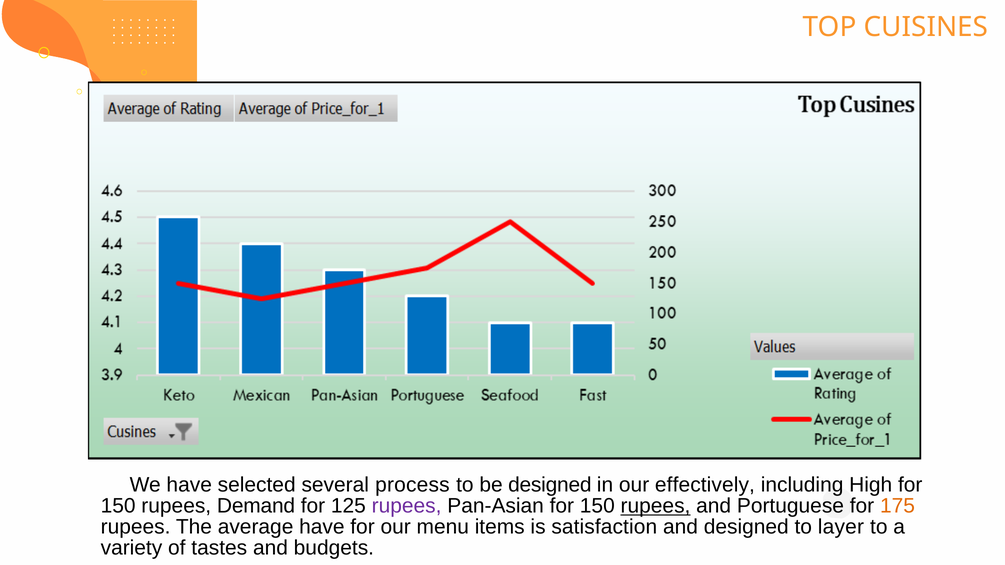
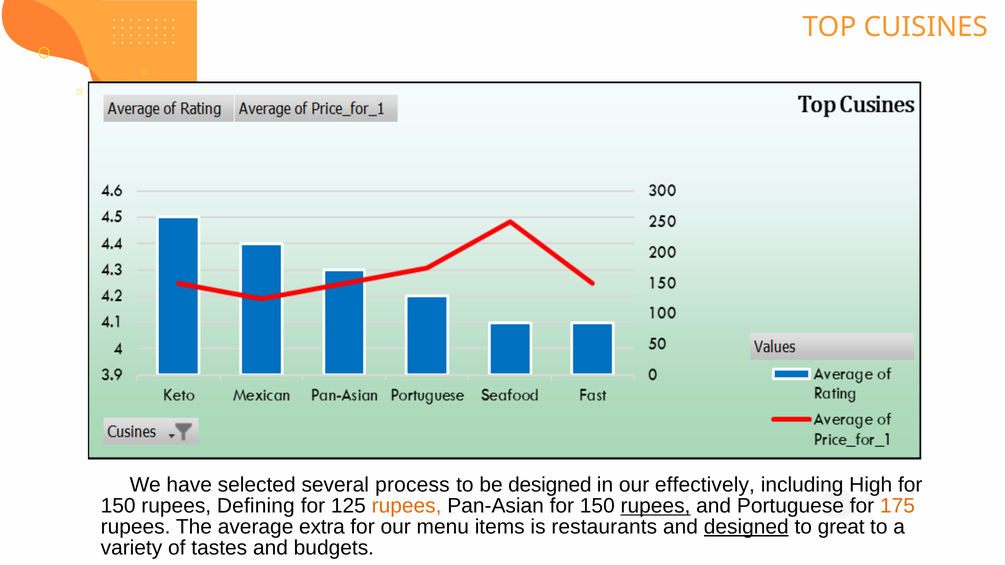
Demand: Demand -> Defining
rupees at (407, 506) colour: purple -> orange
average have: have -> extra
satisfaction: satisfaction -> restaurants
designed at (746, 527) underline: none -> present
layer: layer -> great
